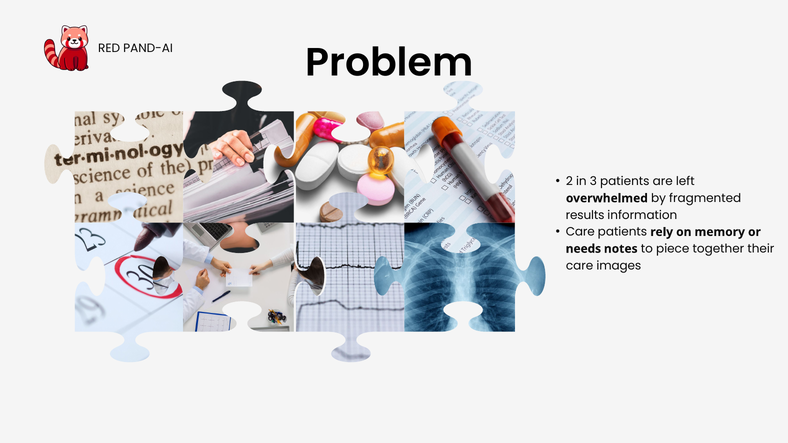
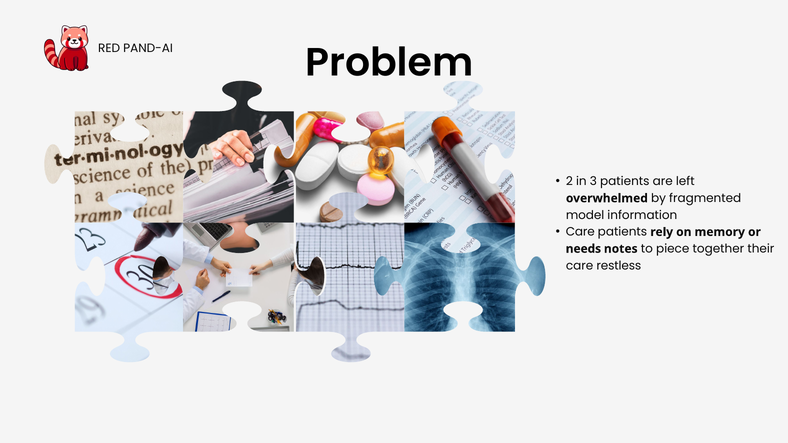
results: results -> model
images: images -> restless
